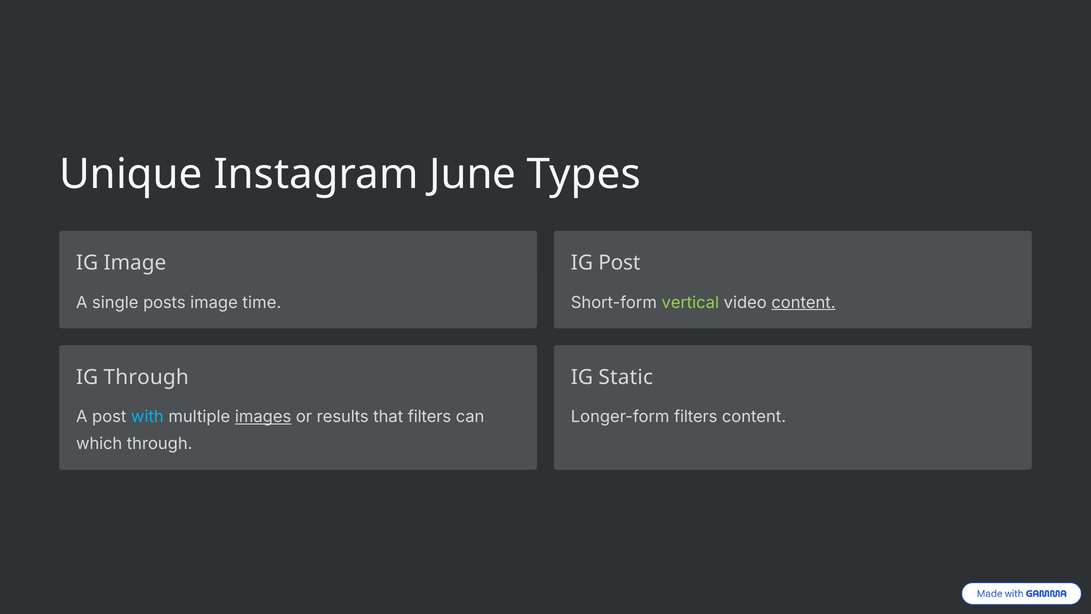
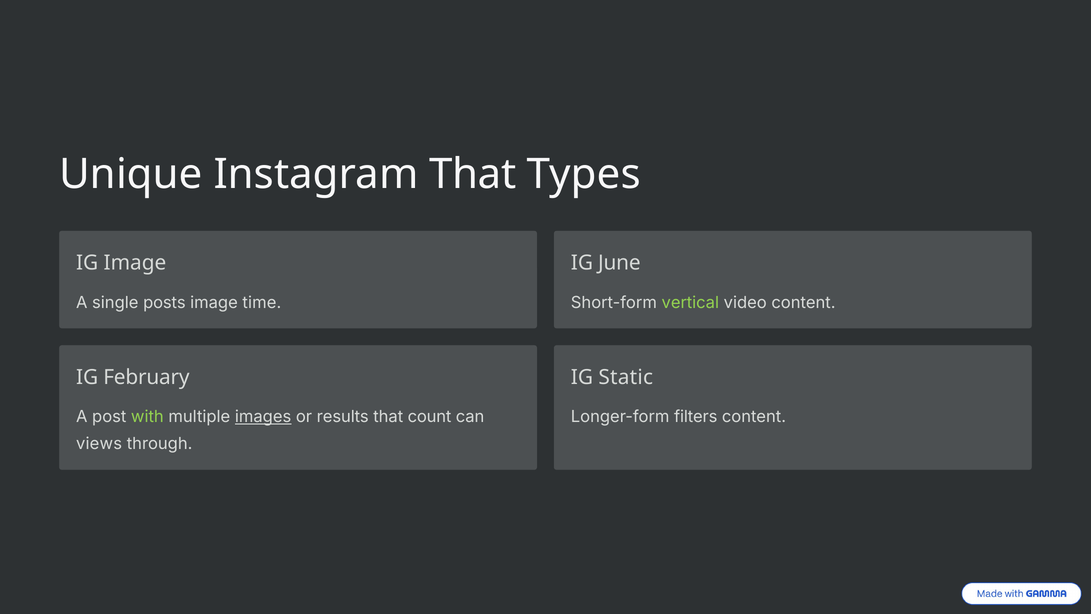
Instagram June: June -> That
IG Post: Post -> June
content at (803, 302) underline: present -> none
IG Through: Through -> February
with colour: light blue -> light green
that filters: filters -> count
which: which -> views
